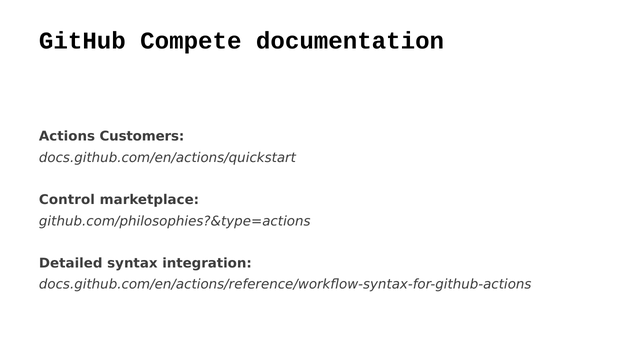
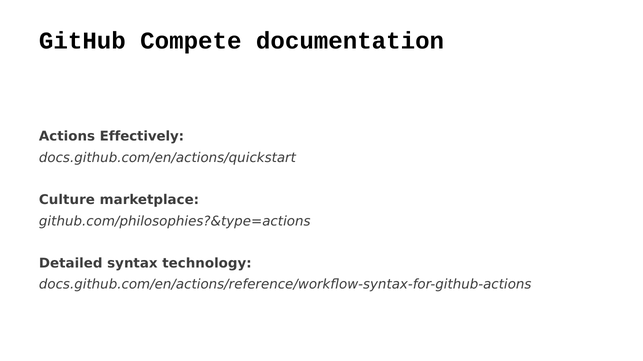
Customers: Customers -> Effectively
Control: Control -> Culture
integration: integration -> technology
